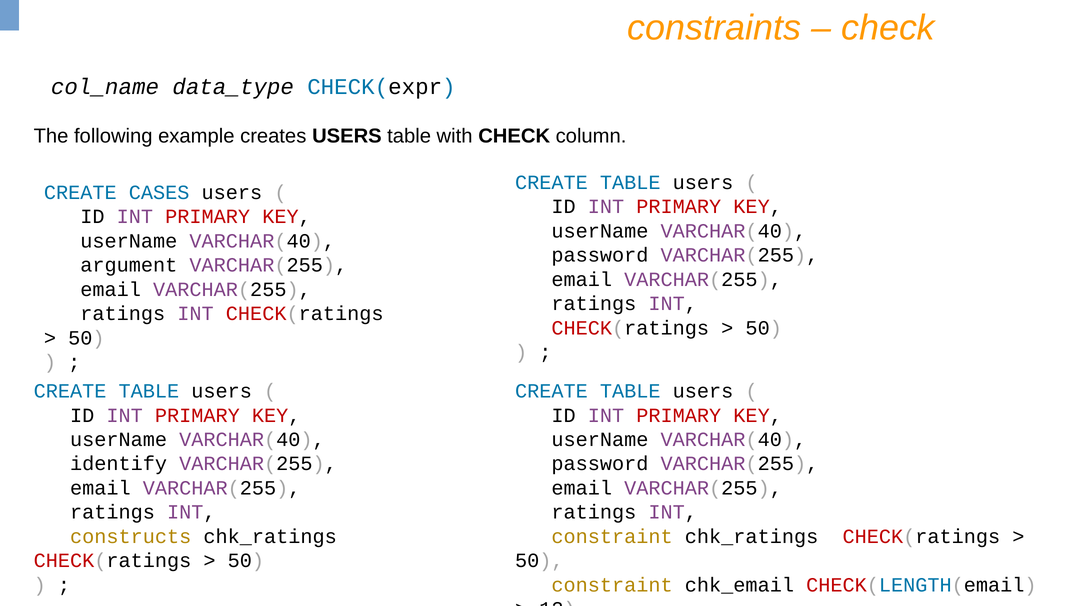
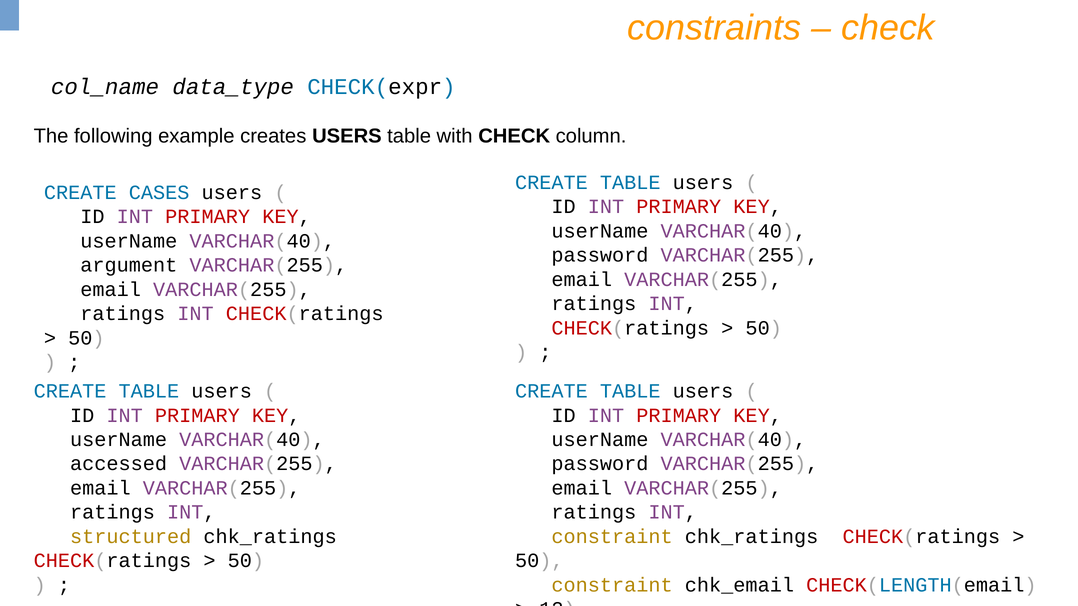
identify: identify -> accessed
constructs: constructs -> structured
